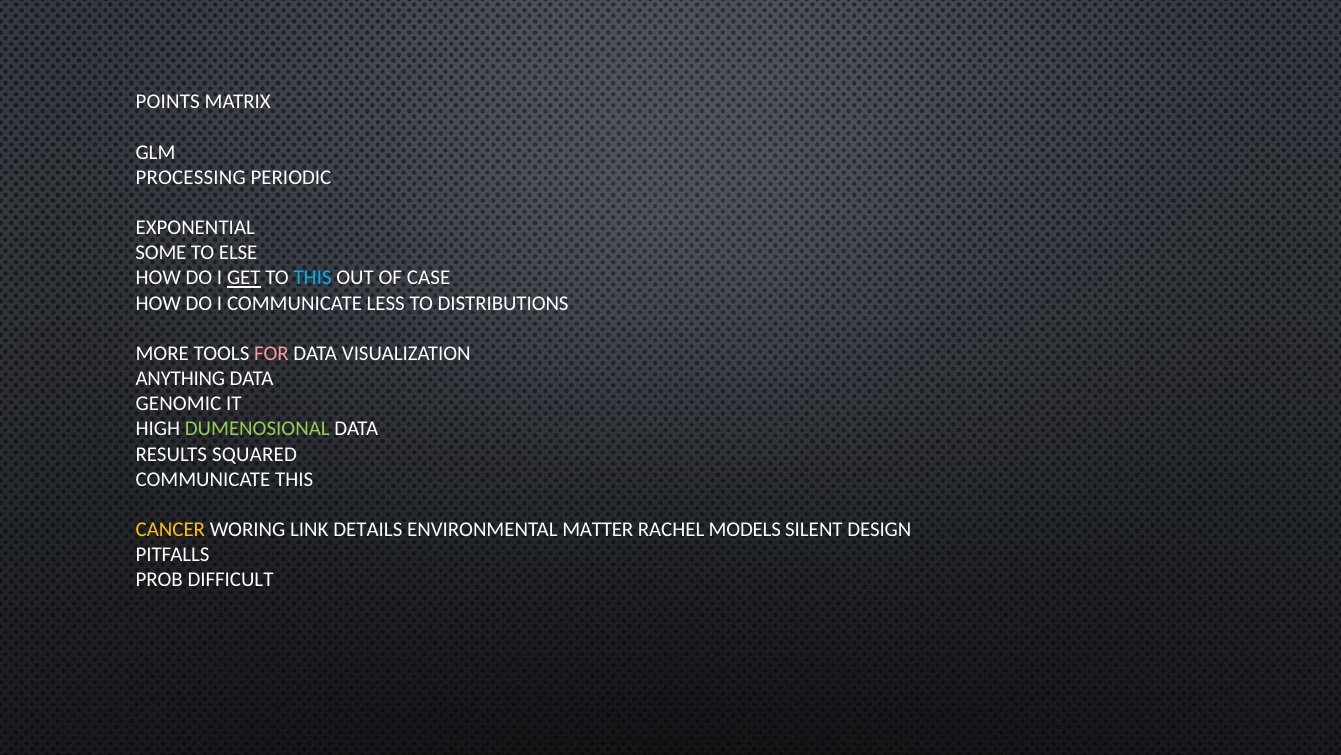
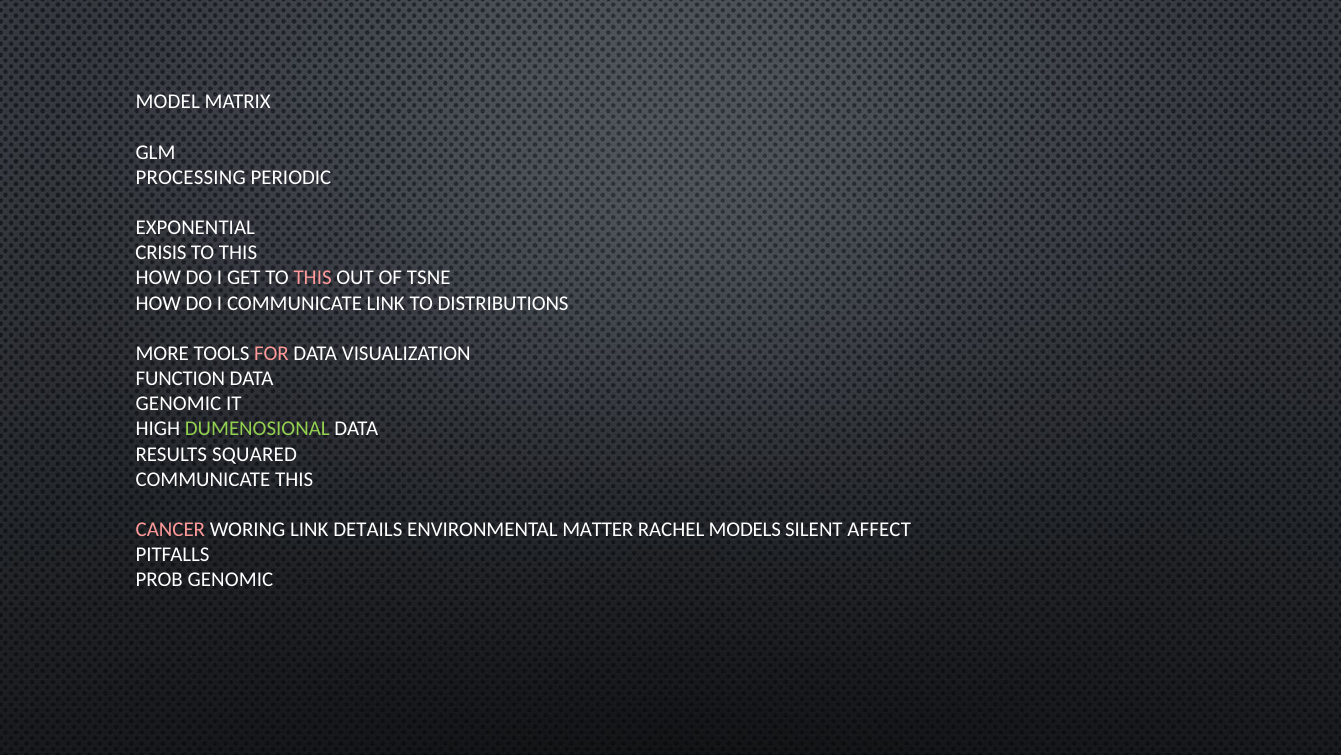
POINTS: POINTS -> MODEL
SOME: SOME -> CRISIS
ELSE at (238, 253): ELSE -> THIS
GET underline: present -> none
THIS at (313, 278) colour: light blue -> pink
CASE: CASE -> TSNE
COMMUNICATE LESS: LESS -> LINK
ANYTHING: ANYTHING -> FUNCTION
CANCER colour: yellow -> pink
DESIGN: DESIGN -> AFFECT
PROB DIFFICULT: DIFFICULT -> GENOMIC
